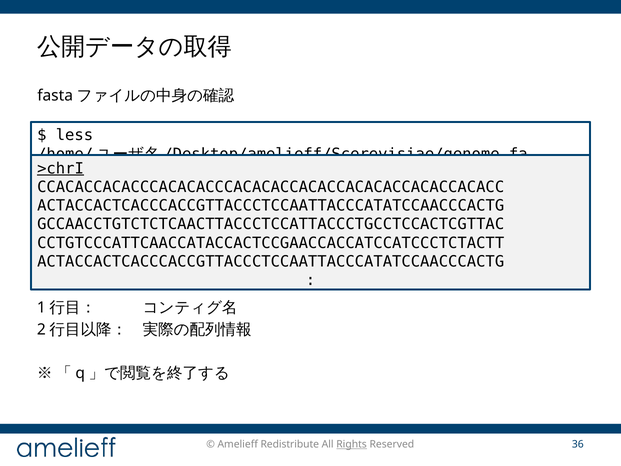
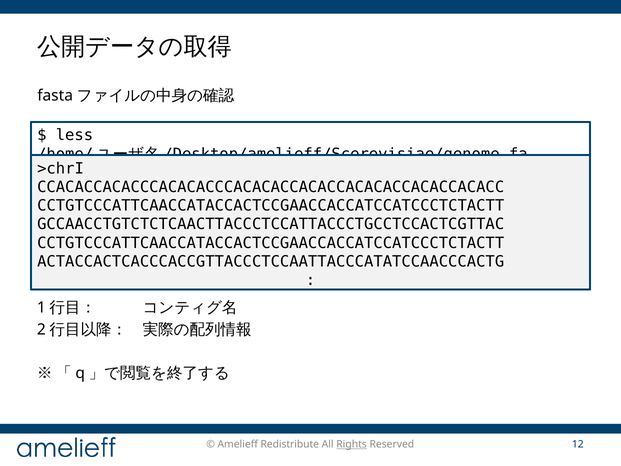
>chrI underline: present -> none
ACTACCACTCACCCACCGTTACCCTCCAATTACCCATATCCAACCCACTG at (271, 206): ACTACCACTCACCCACCGTTACCCTCCAATTACCCATATCCAACCCACTG -> CCTGTCCCATTCAACCATACCACTCCGAACCACCATCCATCCCTCTACTT
36: 36 -> 12
